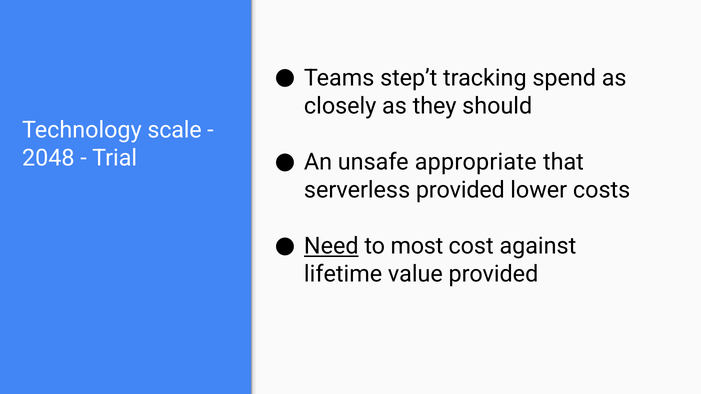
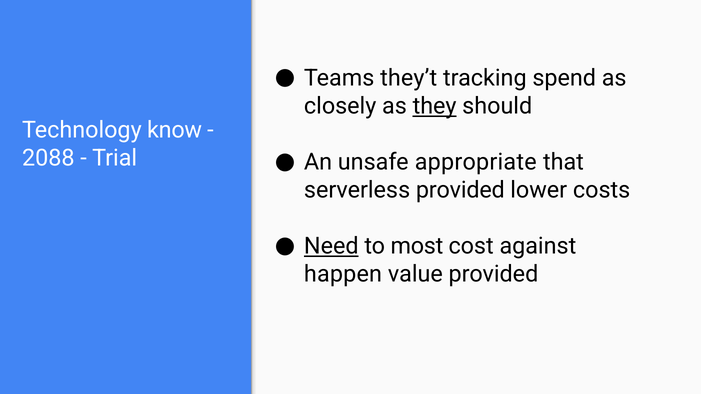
step’t: step’t -> they’t
they underline: none -> present
scale: scale -> know
2048: 2048 -> 2088
lifetime: lifetime -> happen
